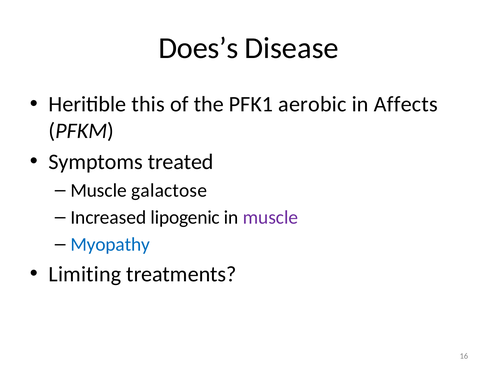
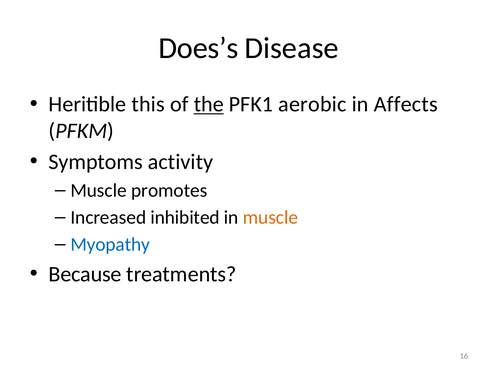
the underline: none -> present
treated: treated -> activity
galactose: galactose -> promotes
lipogenic: lipogenic -> inhibited
muscle at (271, 218) colour: purple -> orange
Limiting: Limiting -> Because
